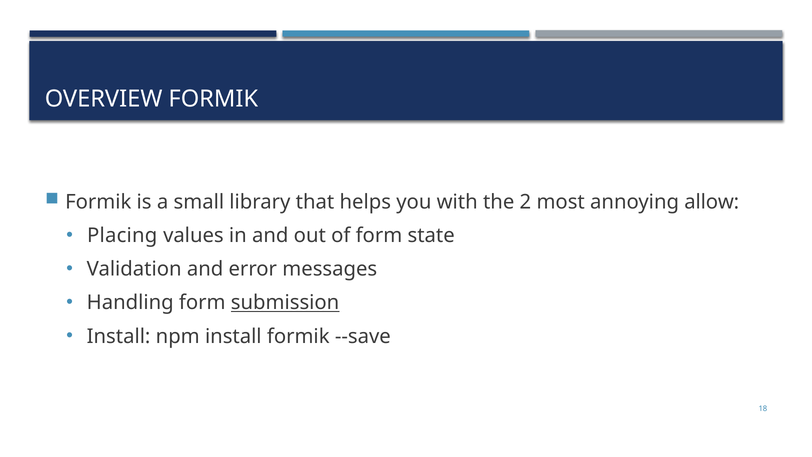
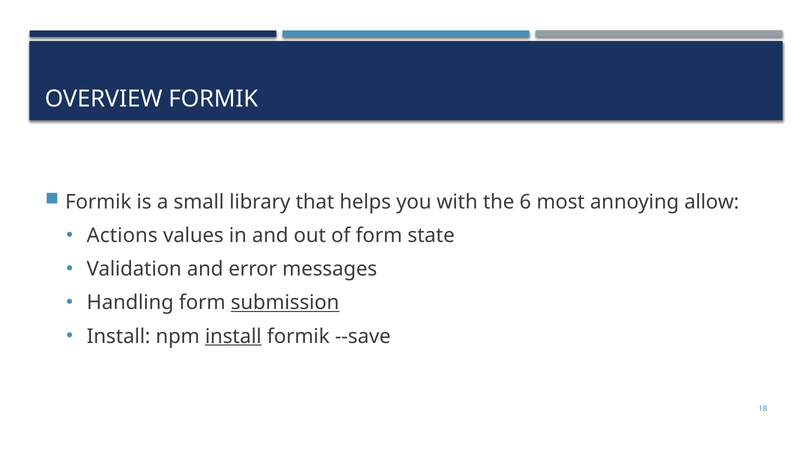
2: 2 -> 6
Placing: Placing -> Actions
install at (233, 336) underline: none -> present
